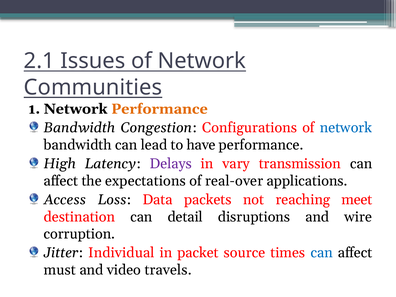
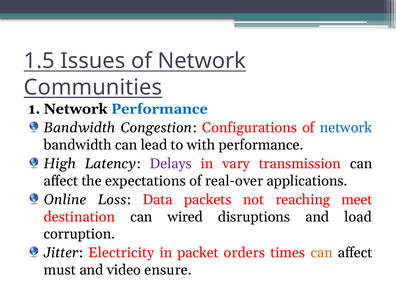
2.1: 2.1 -> 1.5
Performance at (159, 109) colour: orange -> blue
have: have -> with
Access: Access -> Online
detail: detail -> wired
wire: wire -> load
Individual: Individual -> Electricity
source: source -> orders
can at (322, 253) colour: blue -> orange
travels: travels -> ensure
